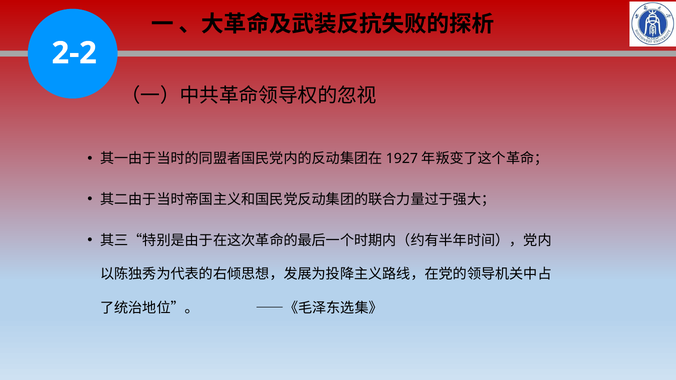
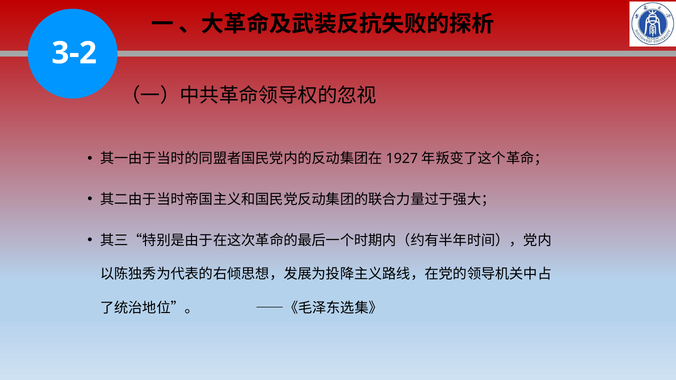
2-2: 2-2 -> 3-2
